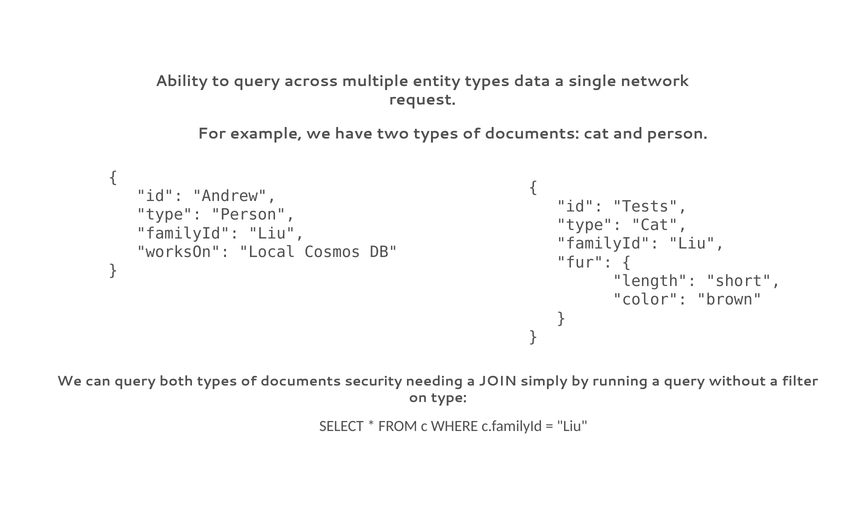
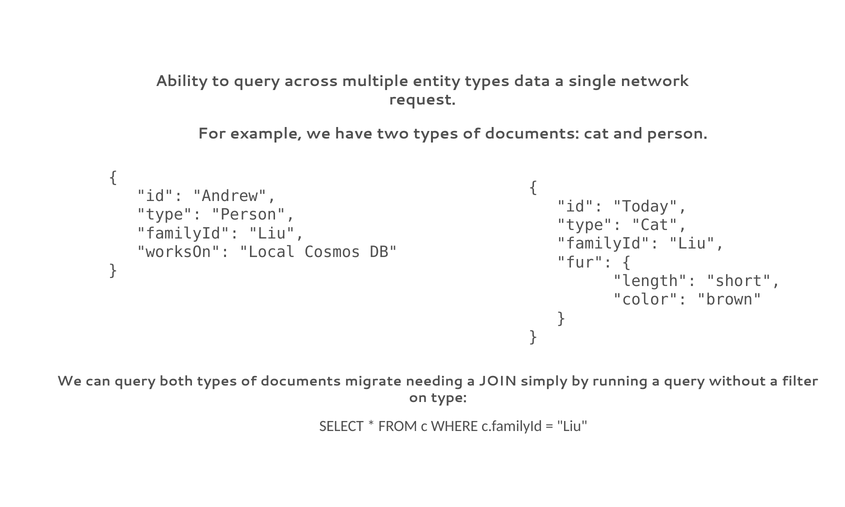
Tests: Tests -> Today
security: security -> migrate
